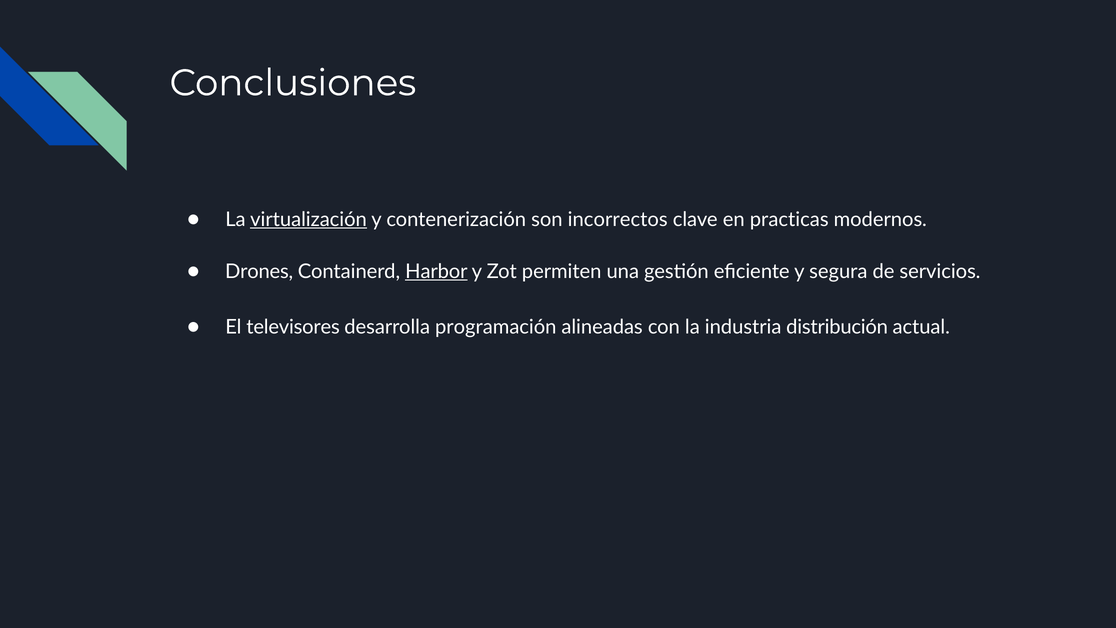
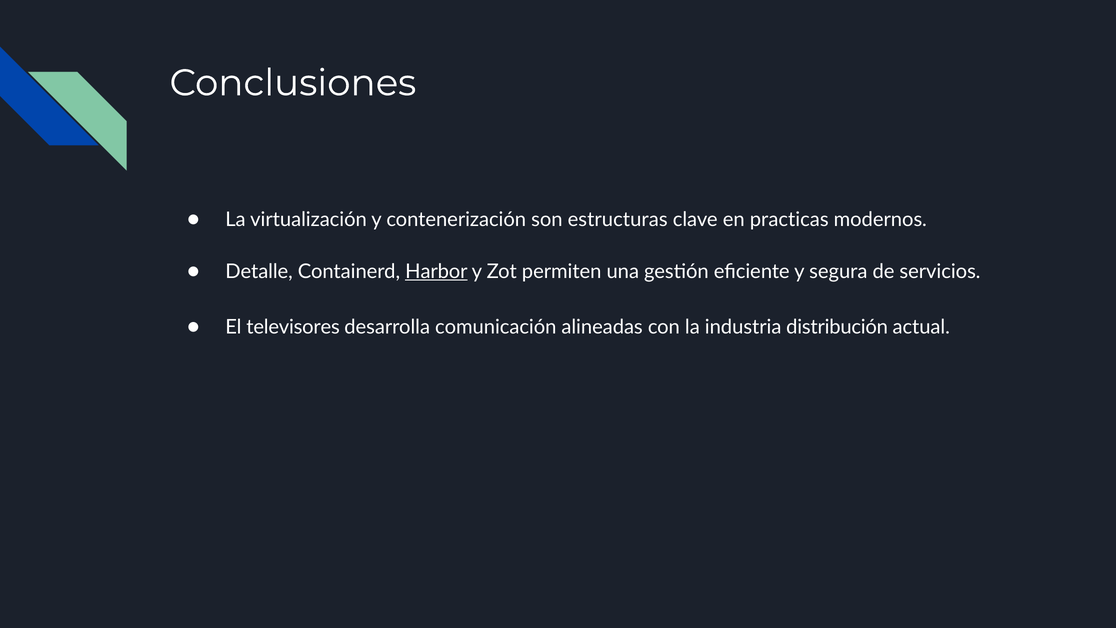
virtualización underline: present -> none
incorrectos: incorrectos -> estructuras
Drones: Drones -> Detalle
programación: programación -> comunicación
